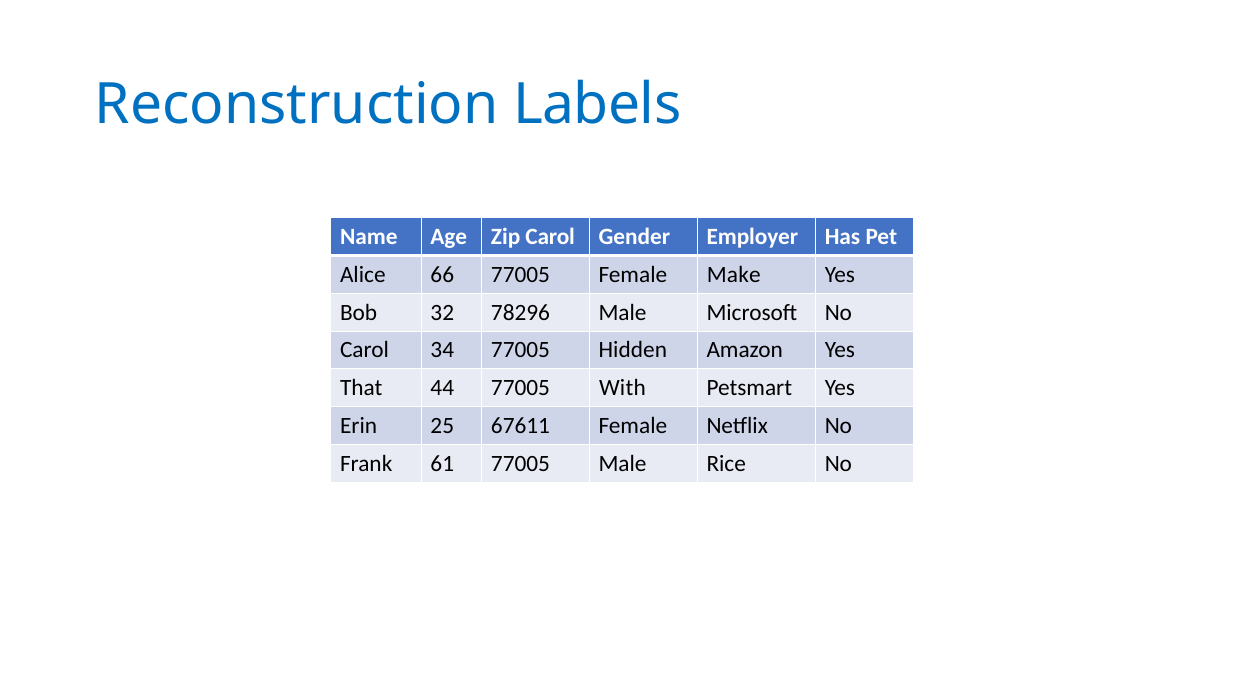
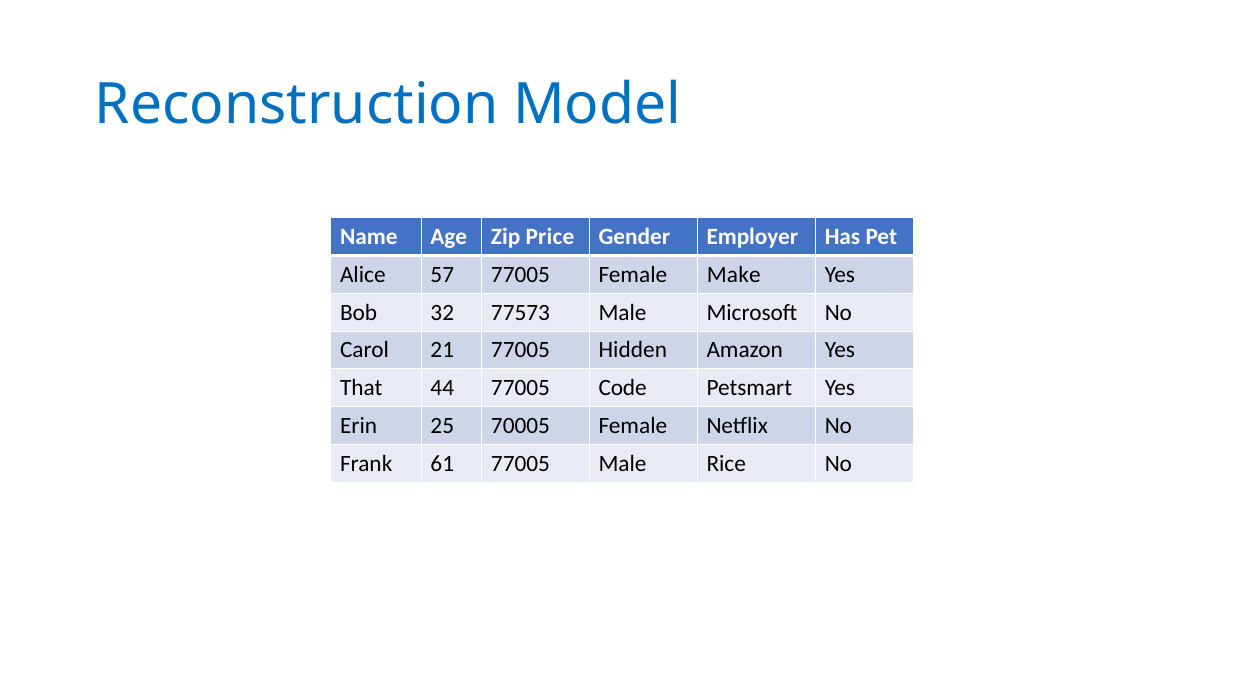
Labels: Labels -> Model
Zip Carol: Carol -> Price
66: 66 -> 57
78296: 78296 -> 77573
34: 34 -> 21
With: With -> Code
67611: 67611 -> 70005
